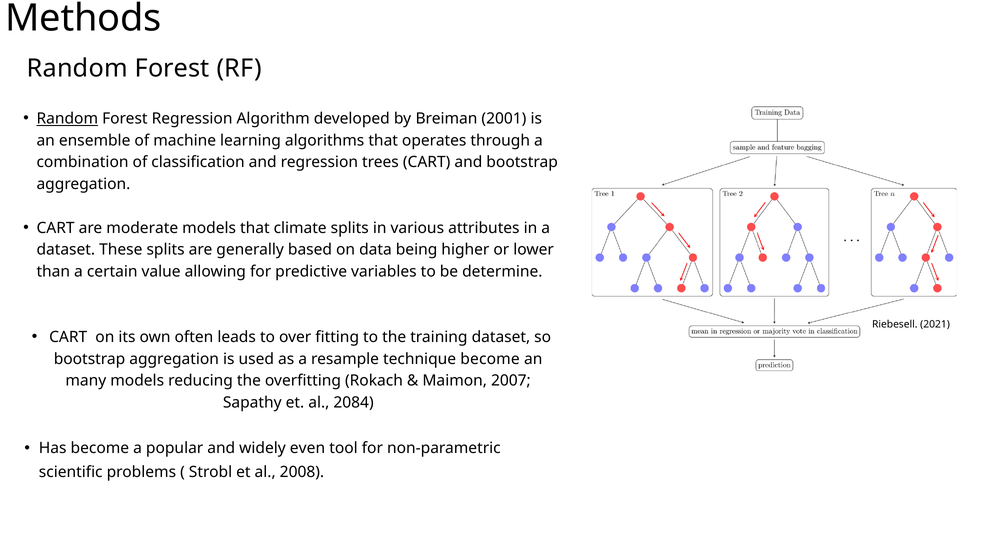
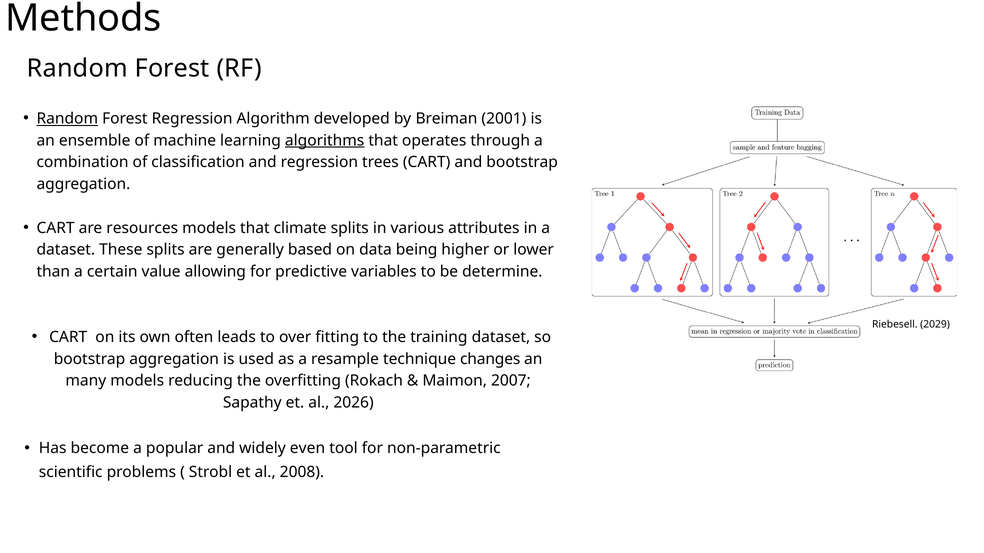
algorithms underline: none -> present
moderate: moderate -> resources
2021: 2021 -> 2029
technique become: become -> changes
2084: 2084 -> 2026
